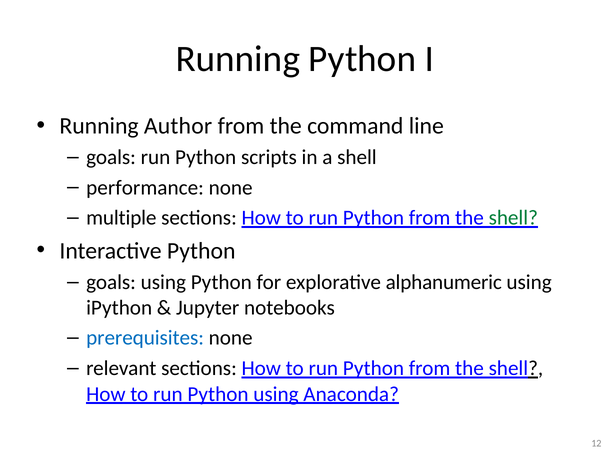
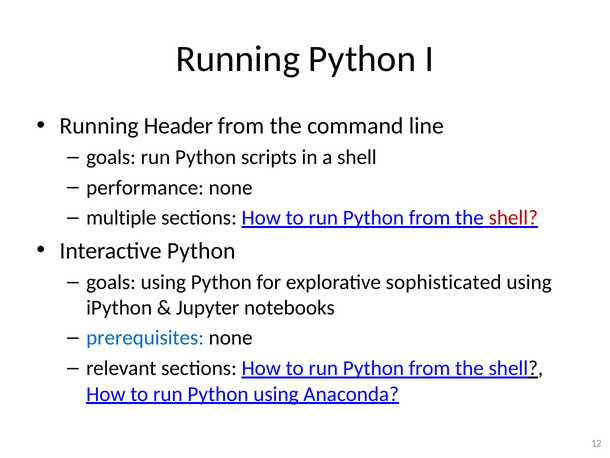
Author: Author -> Header
shell at (513, 218) colour: green -> red
alphanumeric: alphanumeric -> sophisticated
